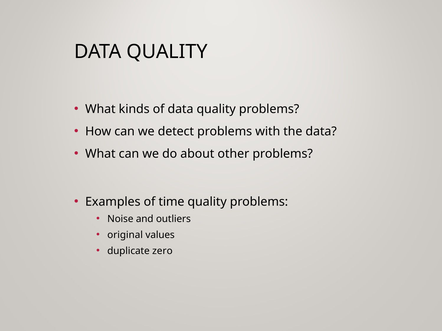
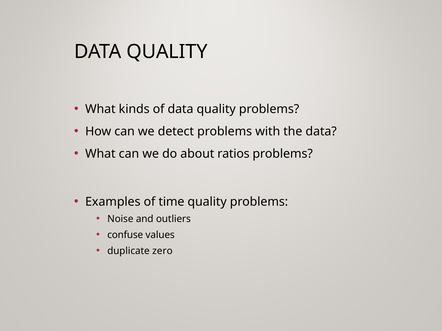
other: other -> ratios
original: original -> confuse
